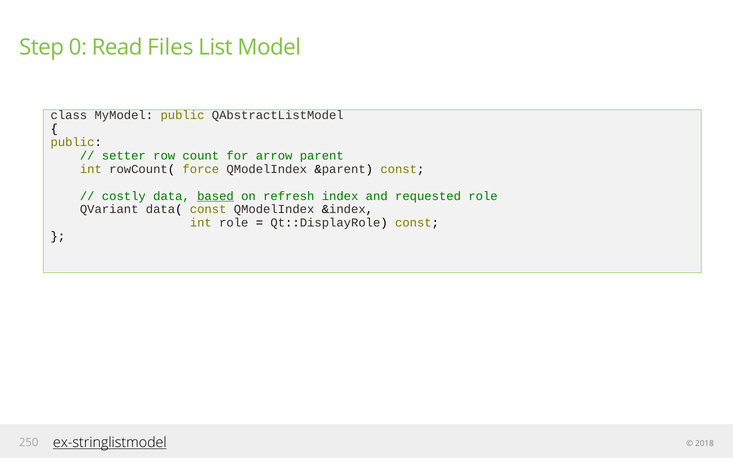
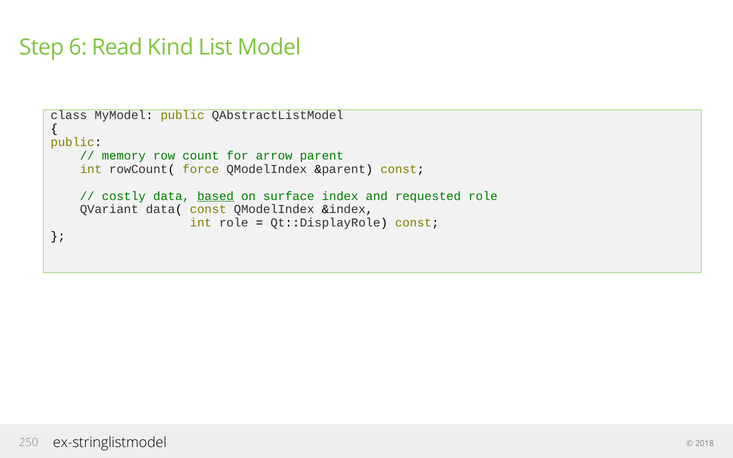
0: 0 -> 6
Files: Files -> Kind
setter: setter -> memory
refresh: refresh -> surface
ex-stringlistmodel underline: present -> none
